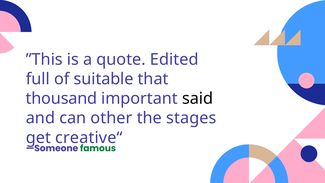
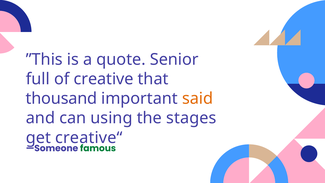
Edited: Edited -> Senior
suitable: suitable -> creative
said colour: black -> orange
other: other -> using
